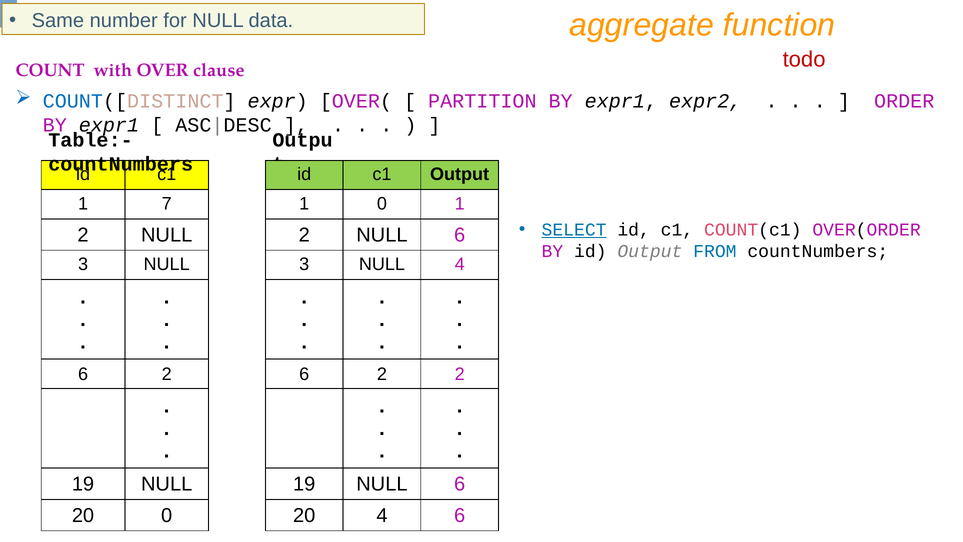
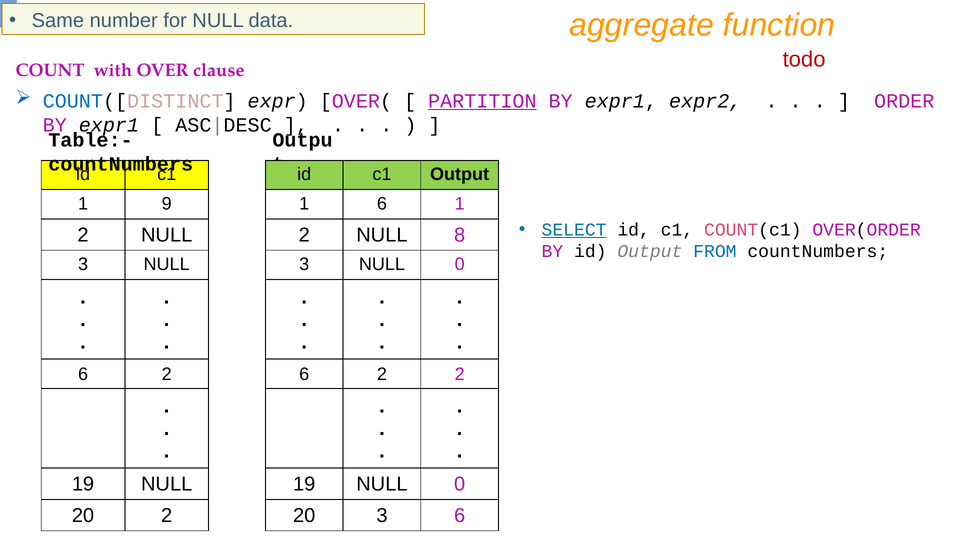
PARTITION underline: none -> present
7: 7 -> 9
1 0: 0 -> 6
2 NULL 6: 6 -> 8
3 NULL 4: 4 -> 0
19 NULL 6: 6 -> 0
20 0: 0 -> 2
20 4: 4 -> 3
